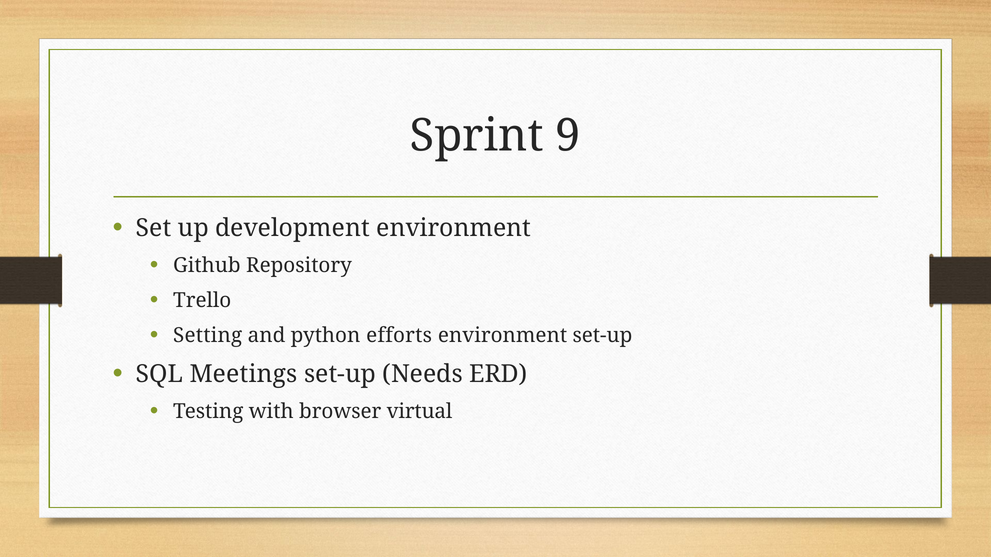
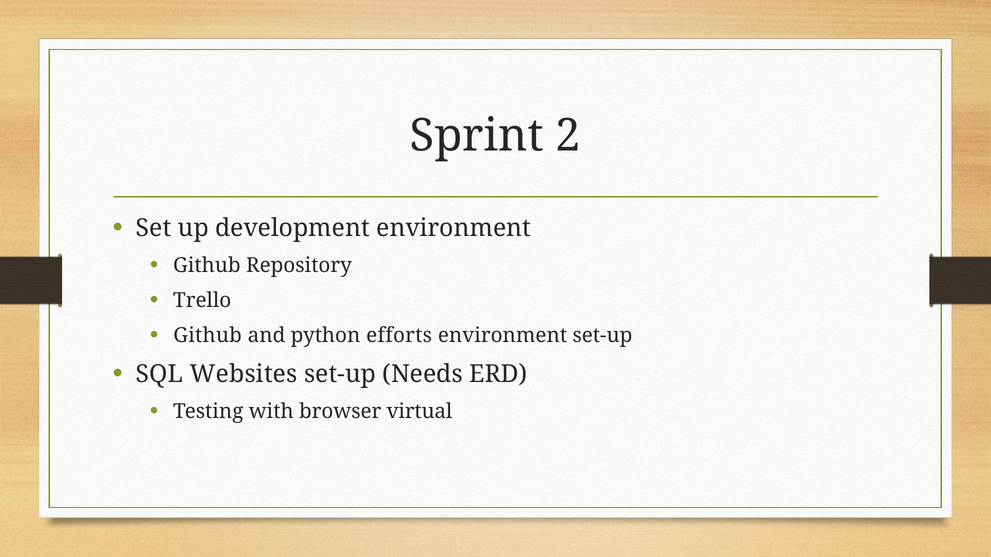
9: 9 -> 2
Setting at (208, 336): Setting -> Github
Meetings: Meetings -> Websites
